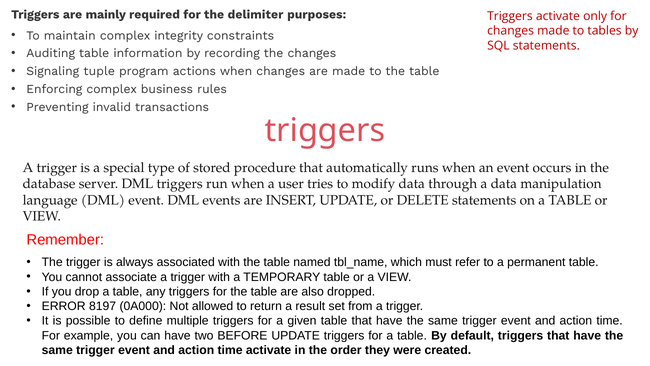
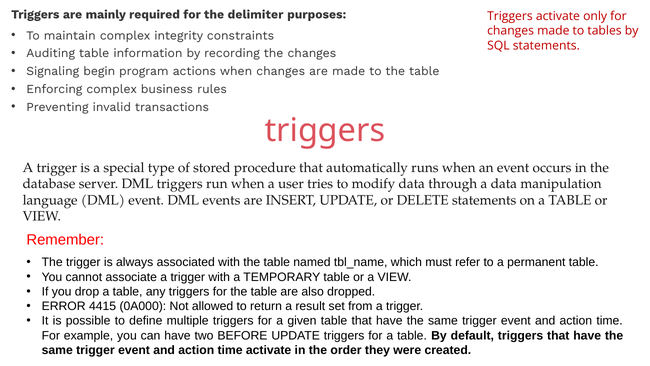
tuple: tuple -> begin
8197: 8197 -> 4415
